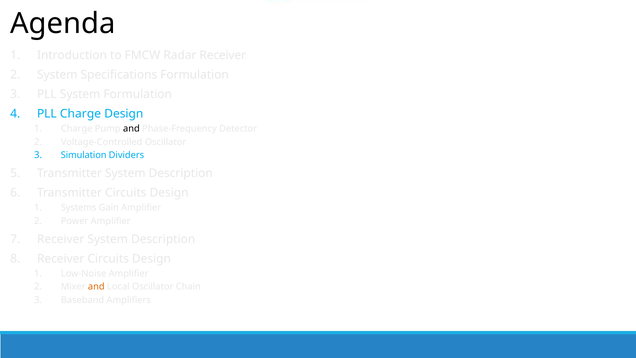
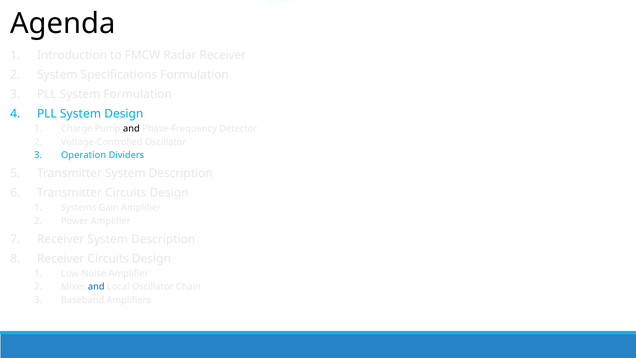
Charge at (80, 114): Charge -> System
Simulation: Simulation -> Operation
and at (96, 287) colour: orange -> blue
